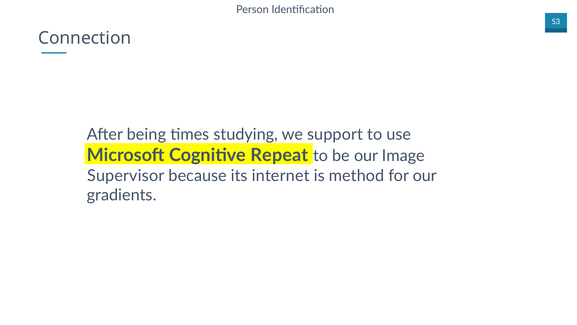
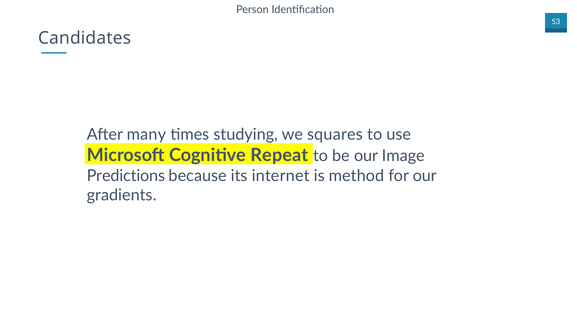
Connection: Connection -> Candidates
being: being -> many
support: support -> squares
Supervisor: Supervisor -> Predictions
